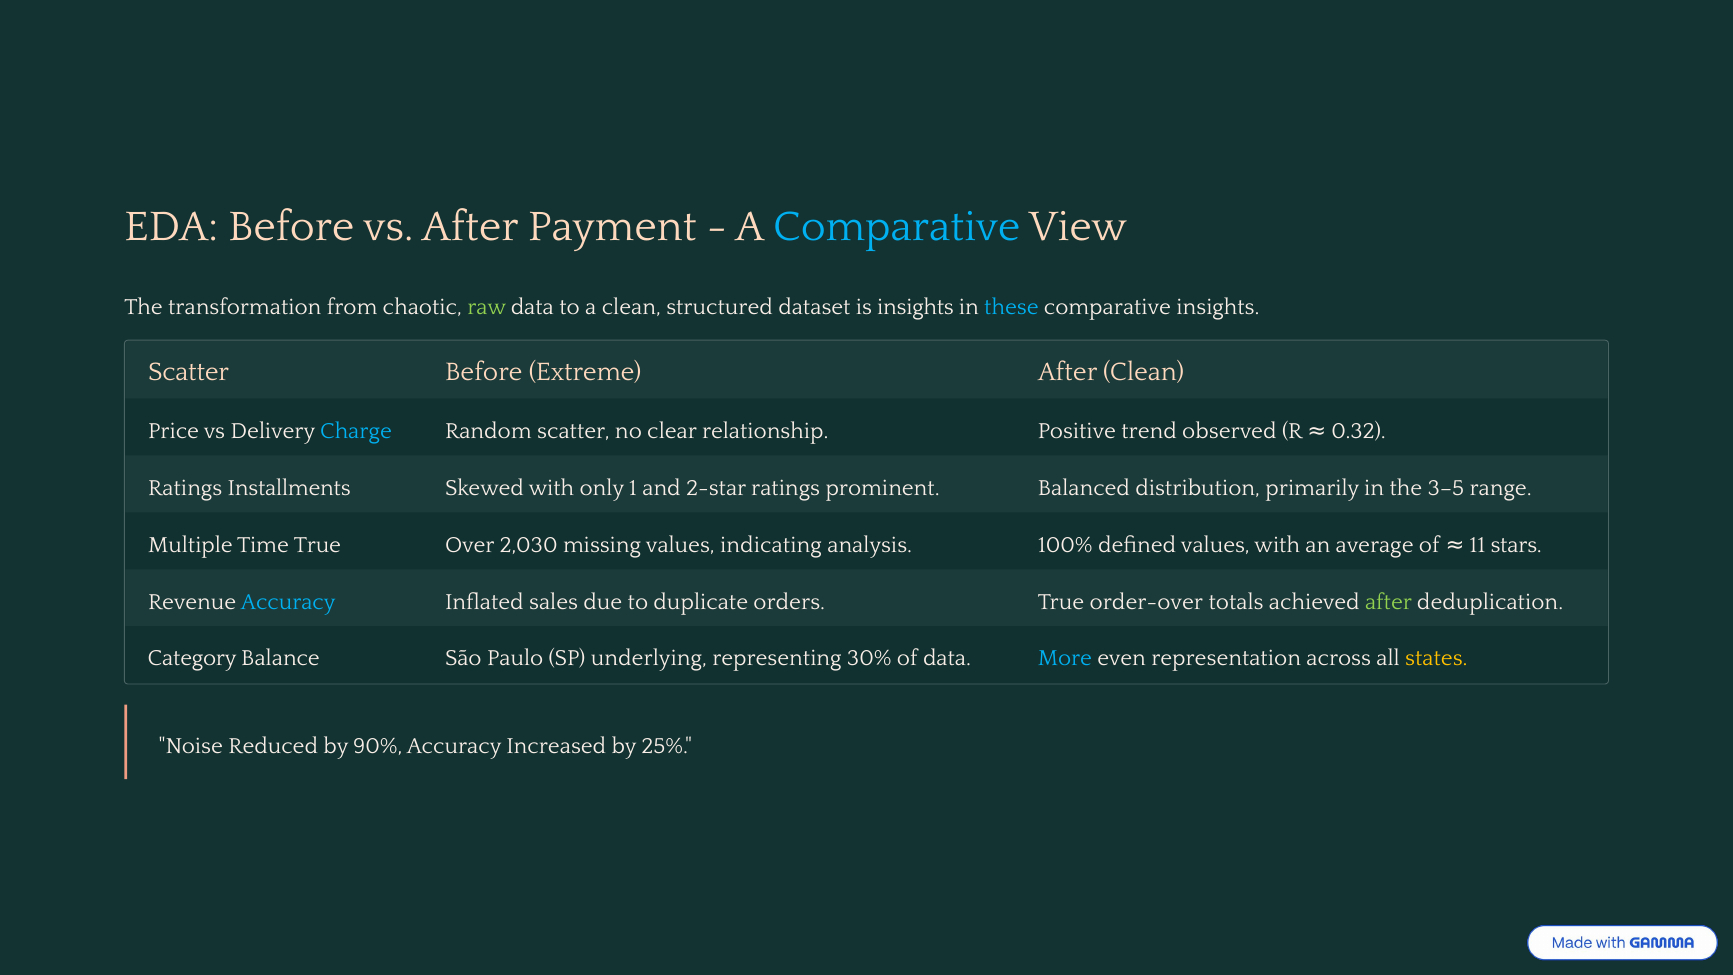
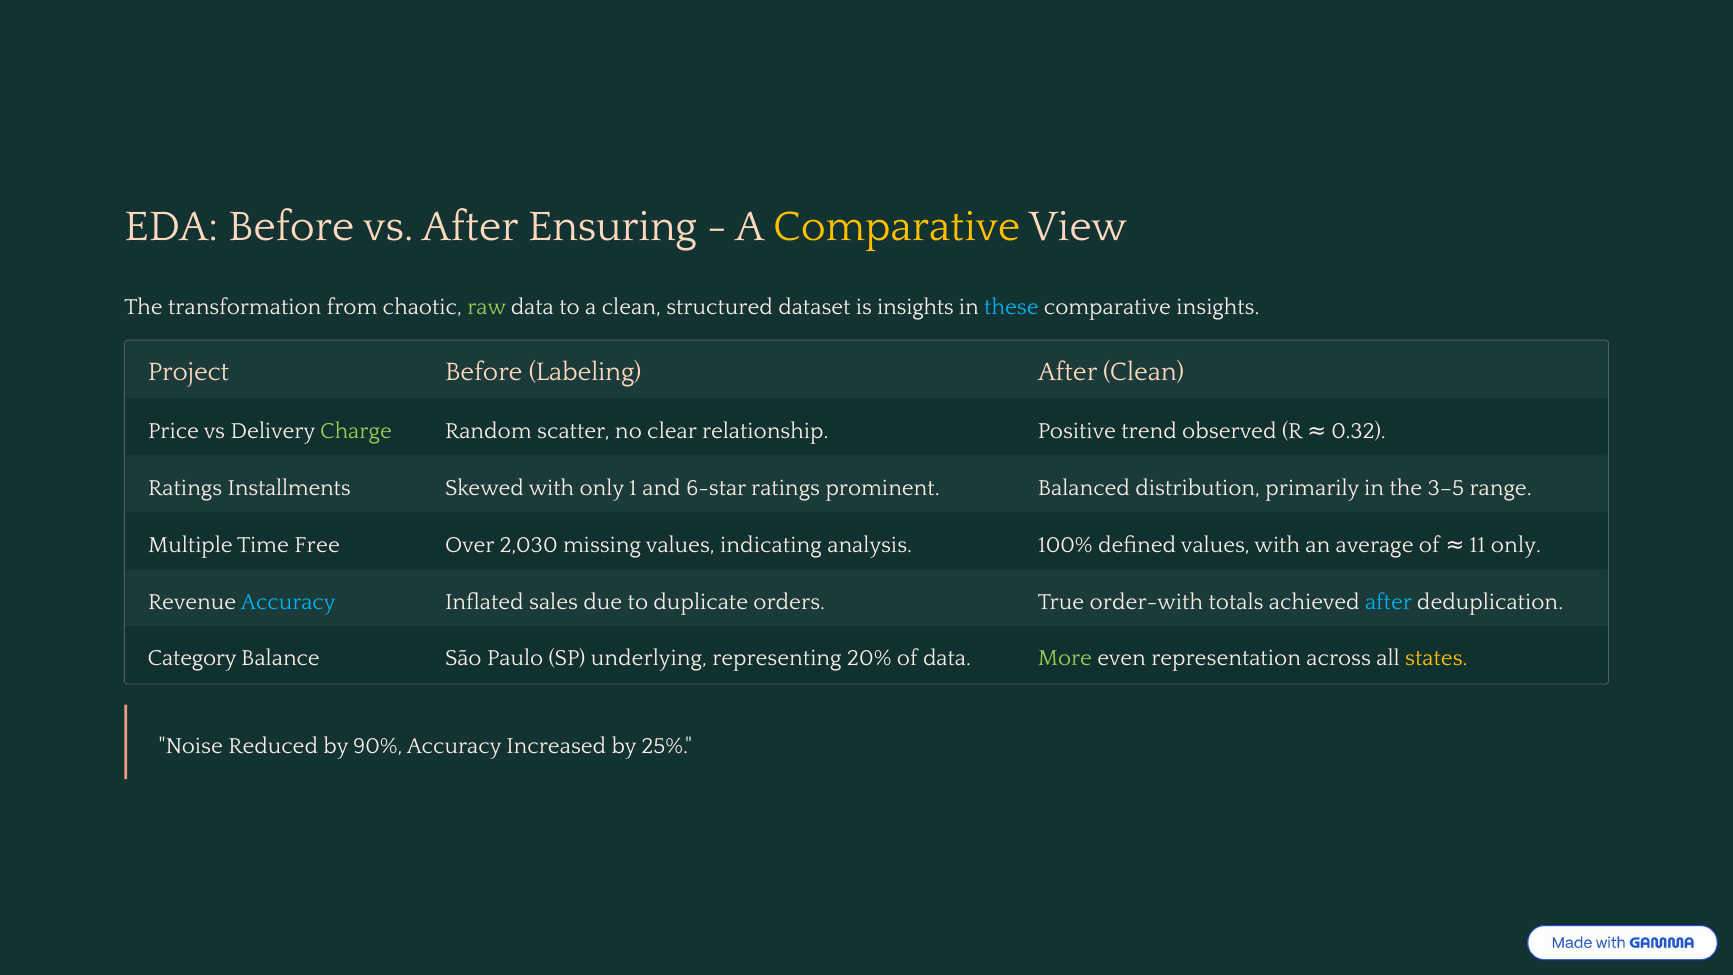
Payment: Payment -> Ensuring
Comparative at (897, 226) colour: light blue -> yellow
Scatter at (189, 372): Scatter -> Project
Extreme: Extreme -> Labeling
Charge colour: light blue -> light green
2-star: 2-star -> 6-star
Time True: True -> Free
11 stars: stars -> only
order-over: order-over -> order-with
after at (1389, 601) colour: light green -> light blue
30%: 30% -> 20%
More colour: light blue -> light green
